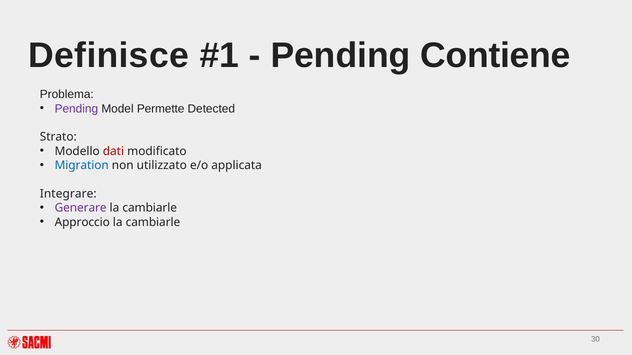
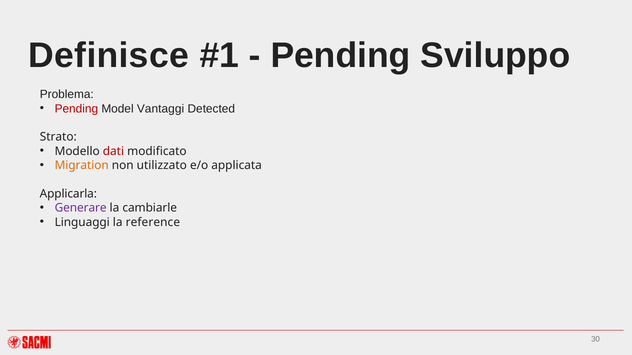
Contiene: Contiene -> Sviluppo
Pending at (76, 109) colour: purple -> red
Permette: Permette -> Vantaggi
Migration colour: blue -> orange
Integrare: Integrare -> Applicarla
Approccio: Approccio -> Linguaggi
cambiarle at (153, 223): cambiarle -> reference
